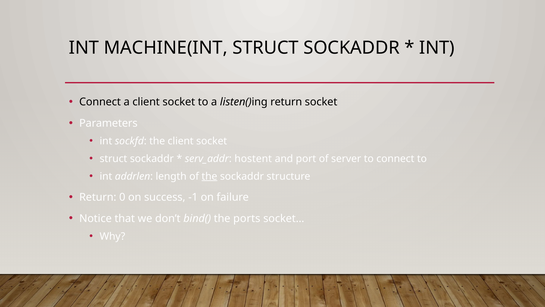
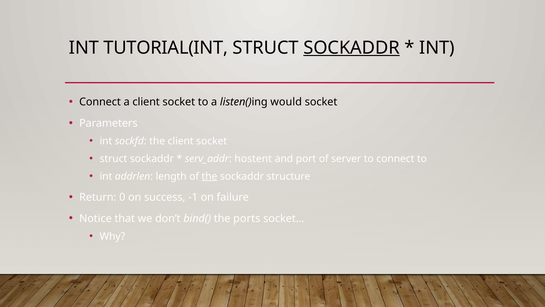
MACHINE(INT: MACHINE(INT -> TUTORIAL(INT
SOCKADDR at (352, 48) underline: none -> present
listen()ing return: return -> would
